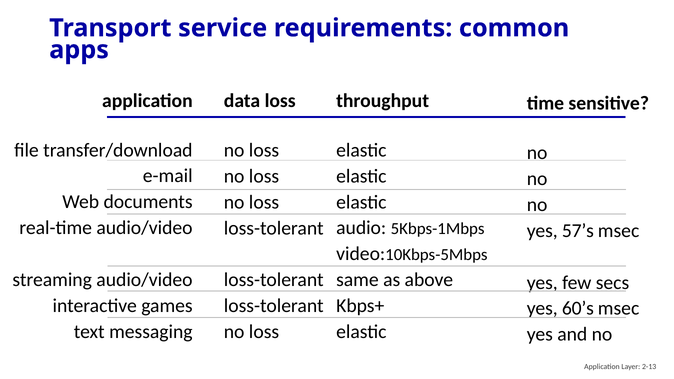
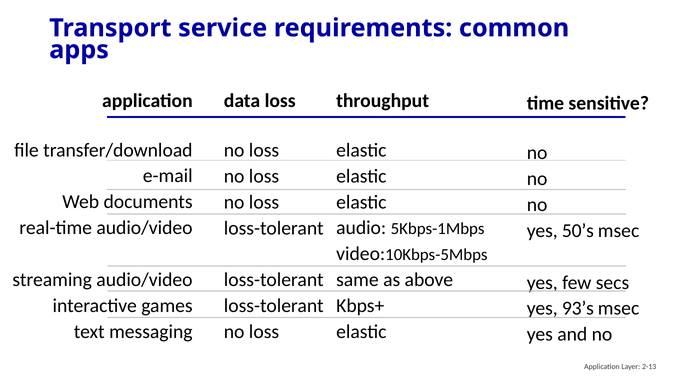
57’s: 57’s -> 50’s
60’s: 60’s -> 93’s
